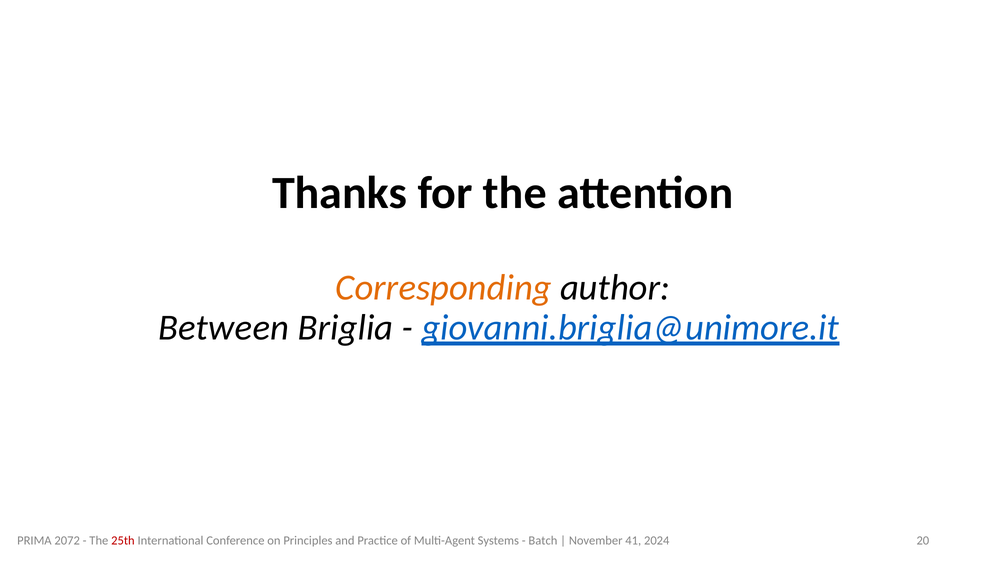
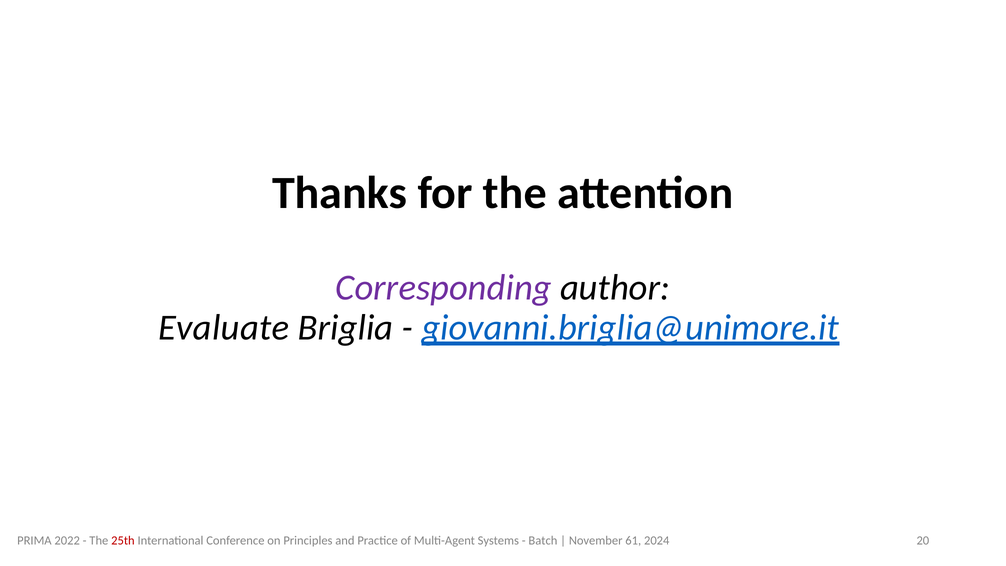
Corresponding colour: orange -> purple
Between: Between -> Evaluate
2072: 2072 -> 2022
41: 41 -> 61
